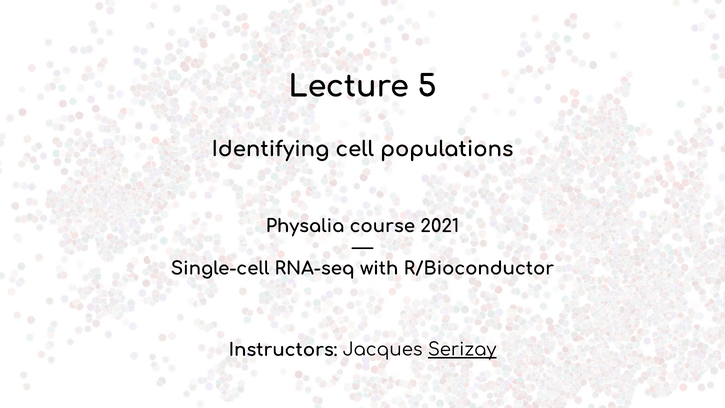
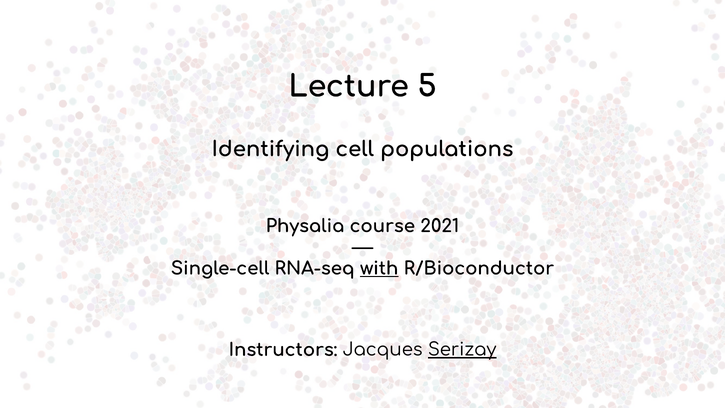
with underline: none -> present
